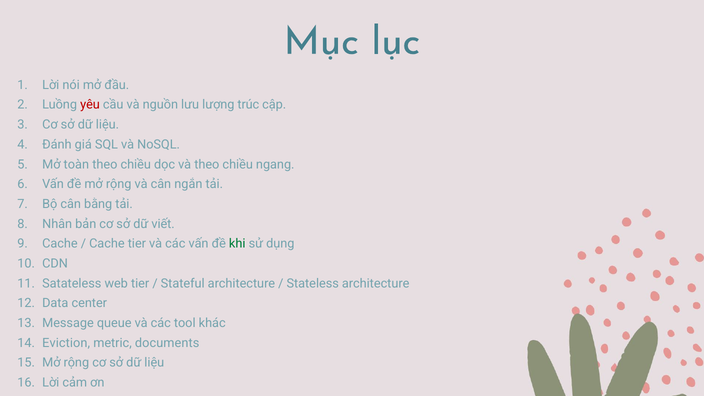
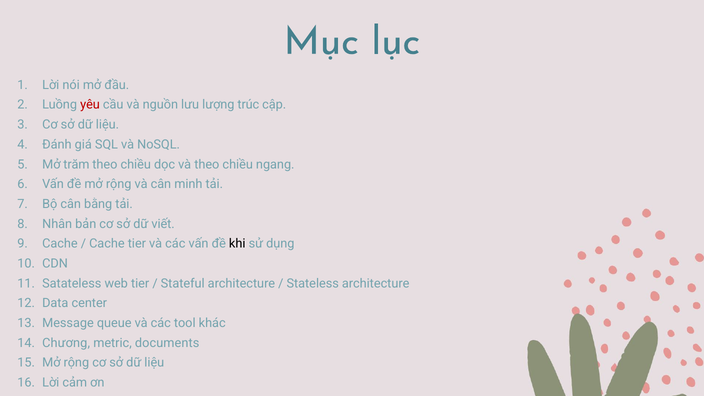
toàn: toàn -> trăm
ngắn: ngắn -> minh
khi colour: green -> black
Eviction: Eviction -> Chương
